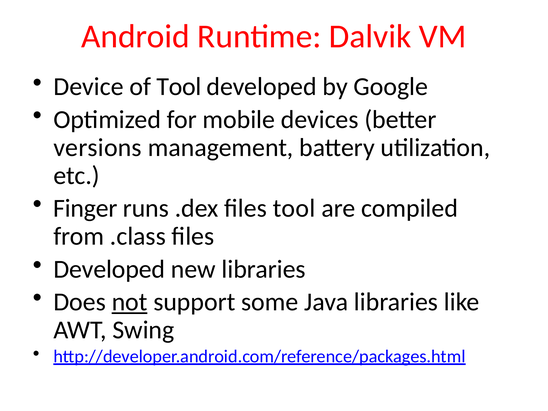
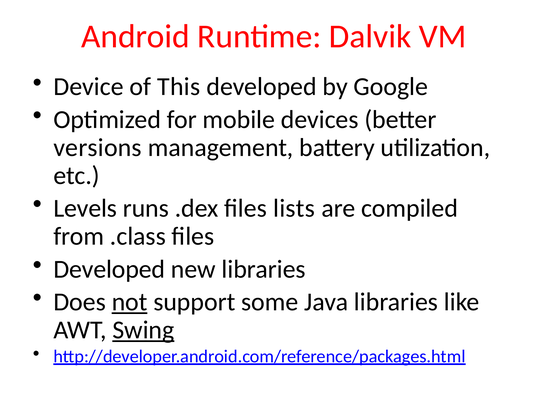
of Tool: Tool -> This
Finger: Finger -> Levels
files tool: tool -> lists
Swing underline: none -> present
